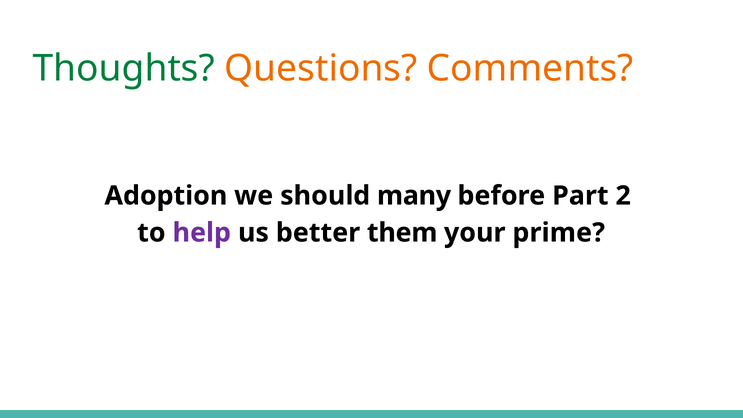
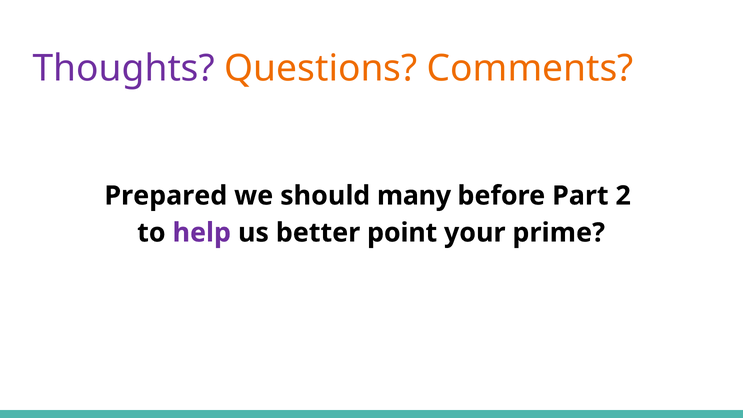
Thoughts colour: green -> purple
Adoption: Adoption -> Prepared
them: them -> point
